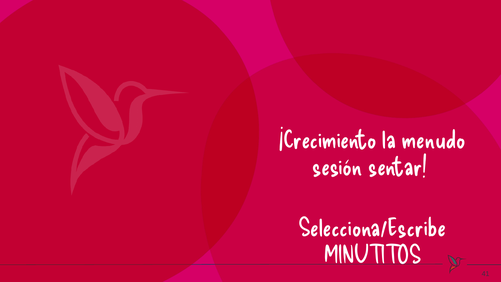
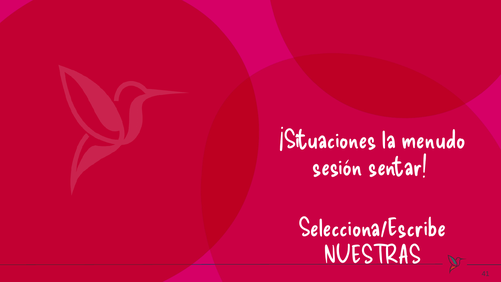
¡Crecimiento: ¡Crecimiento -> ¡Situaciones
MINUTITOS: MINUTITOS -> NUESTRAS
